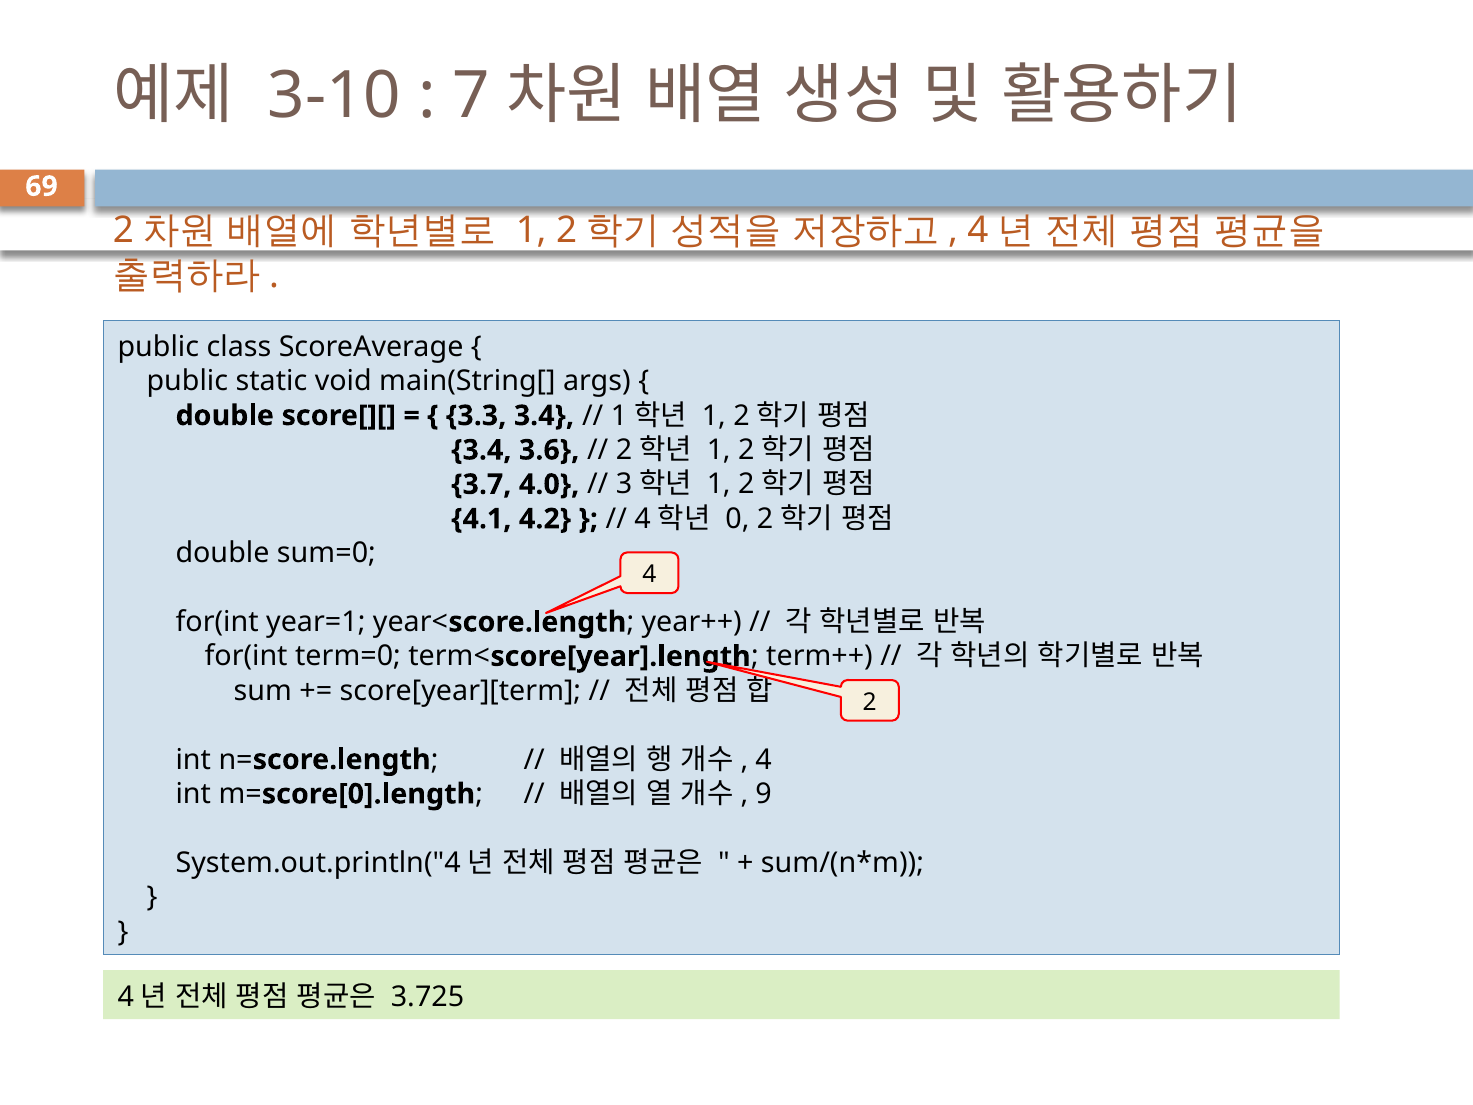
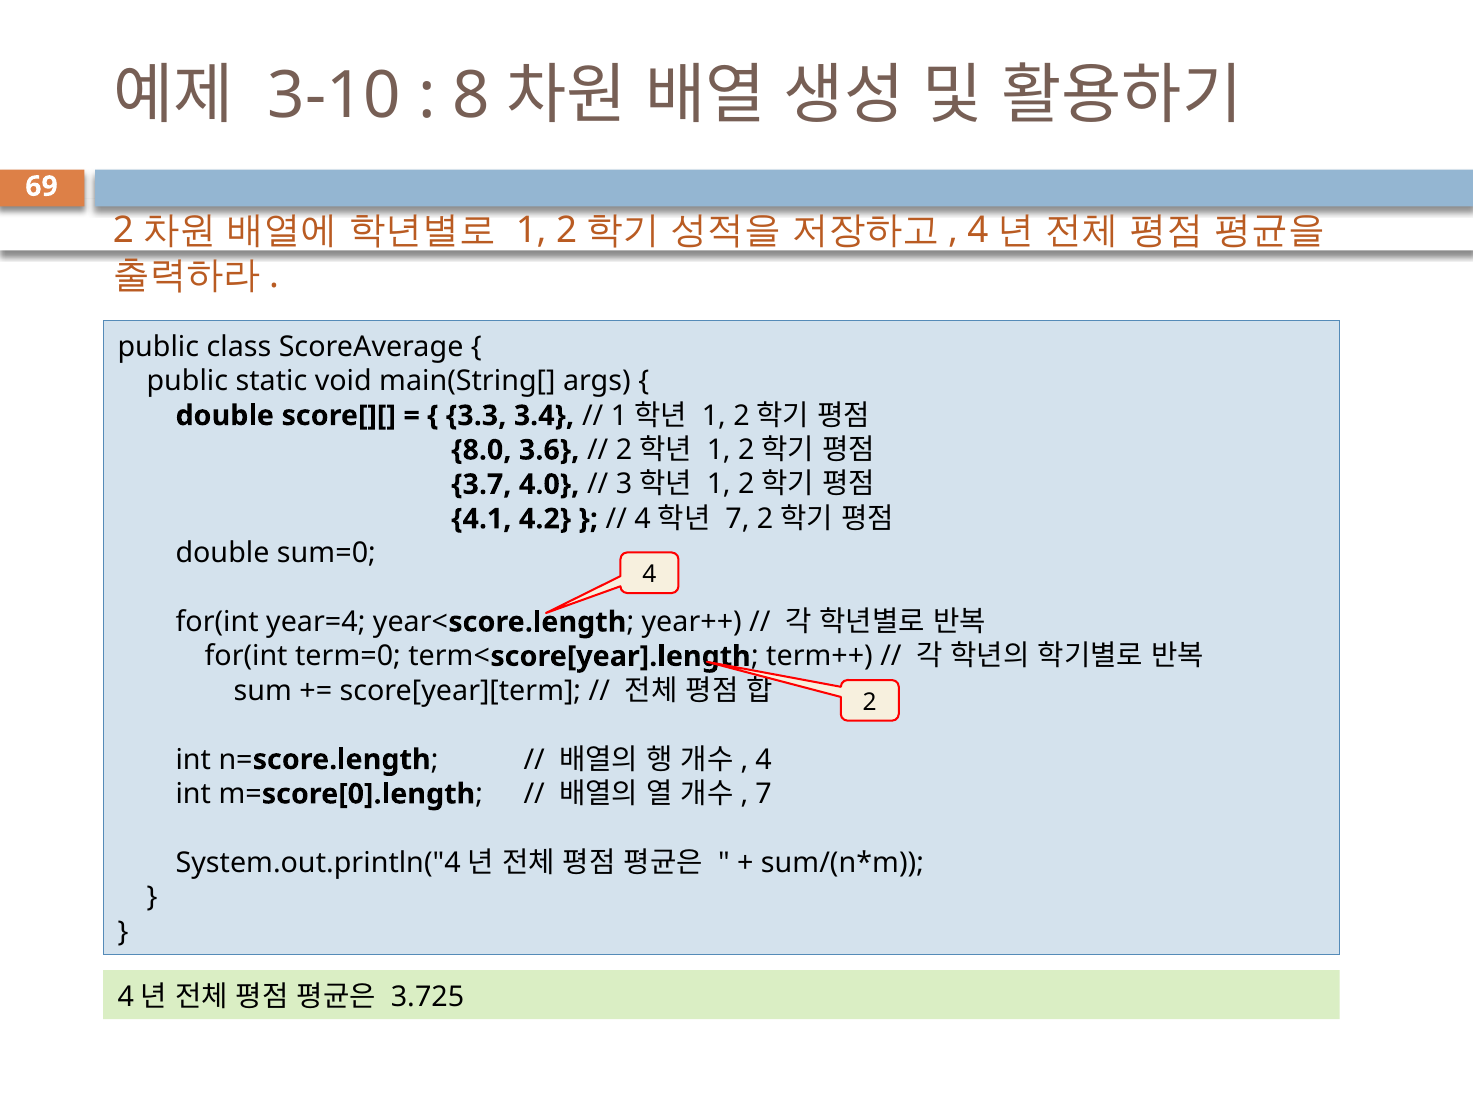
7: 7 -> 8
3.4 at (481, 450): 3.4 -> 8.0
0 at (737, 519): 0 -> 7
year=1: year=1 -> year=4
9 at (764, 794): 9 -> 7
